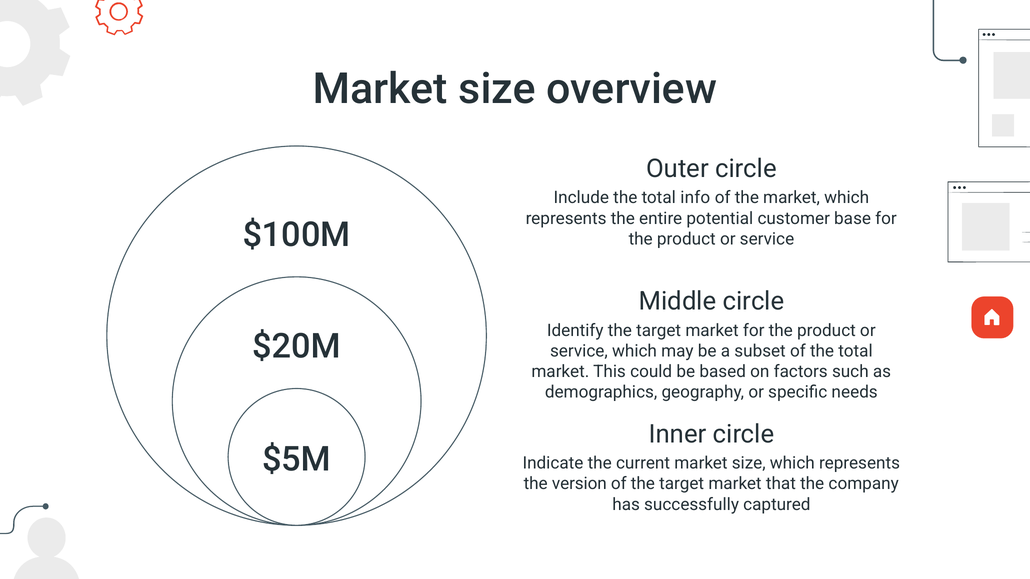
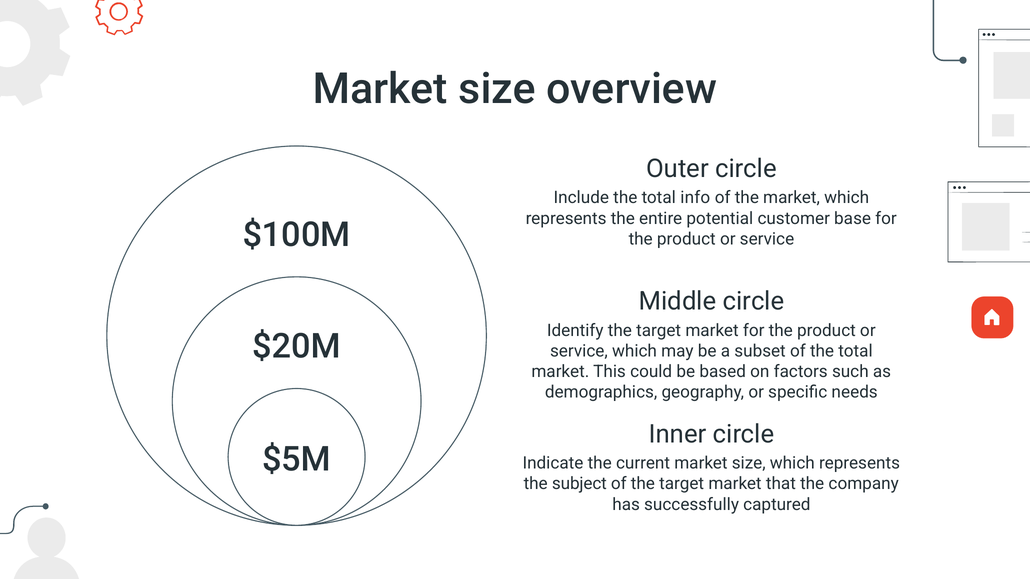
version: version -> subject
